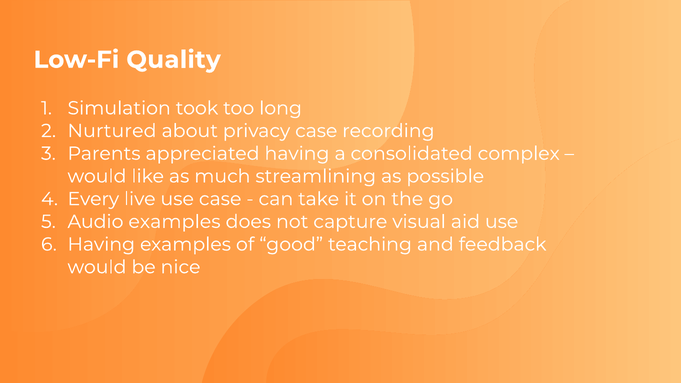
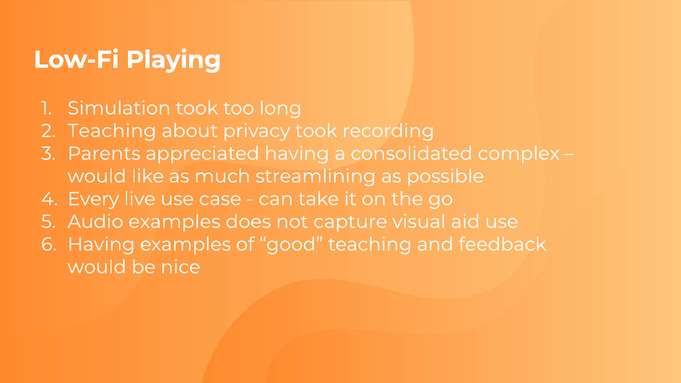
Quality: Quality -> Playing
Nurtured at (112, 131): Nurtured -> Teaching
privacy case: case -> took
